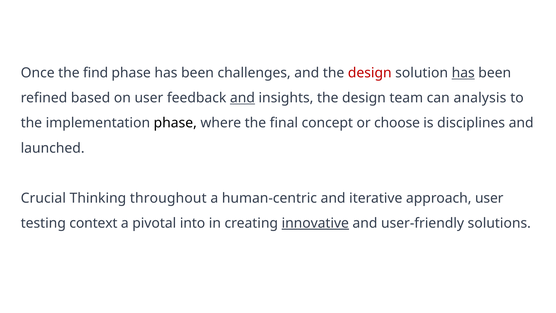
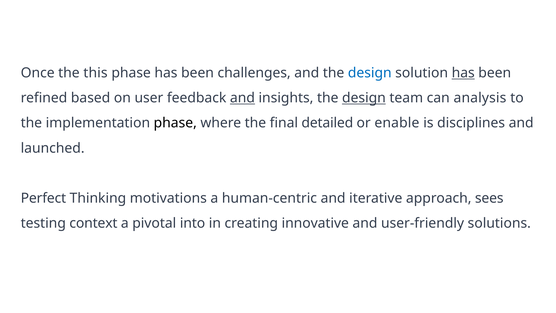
find: find -> this
design at (370, 73) colour: red -> blue
design at (364, 98) underline: none -> present
concept: concept -> detailed
choose: choose -> enable
Crucial: Crucial -> Perfect
throughout: throughout -> motivations
approach user: user -> sees
innovative underline: present -> none
